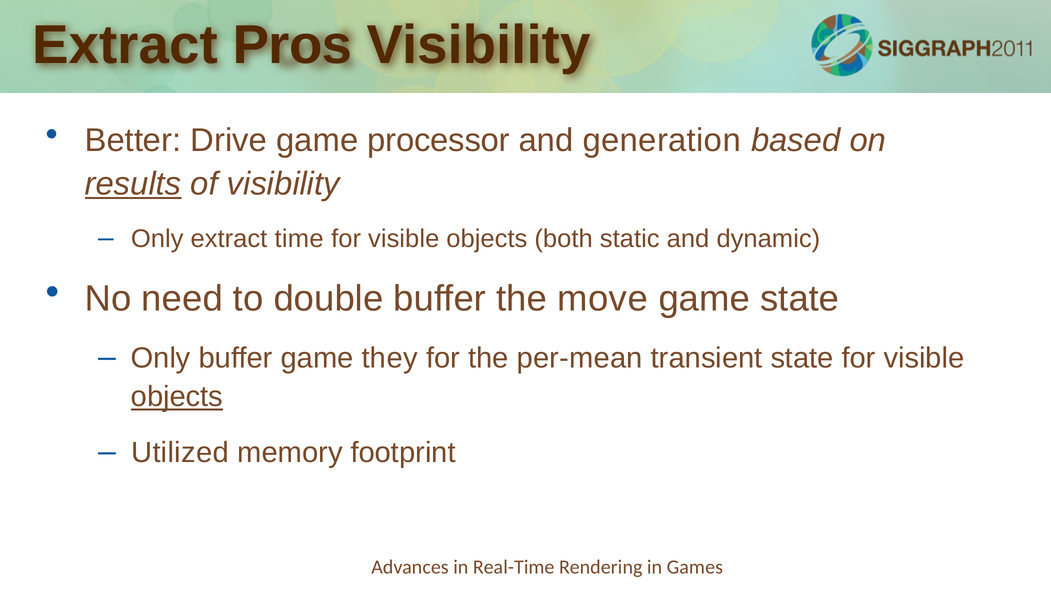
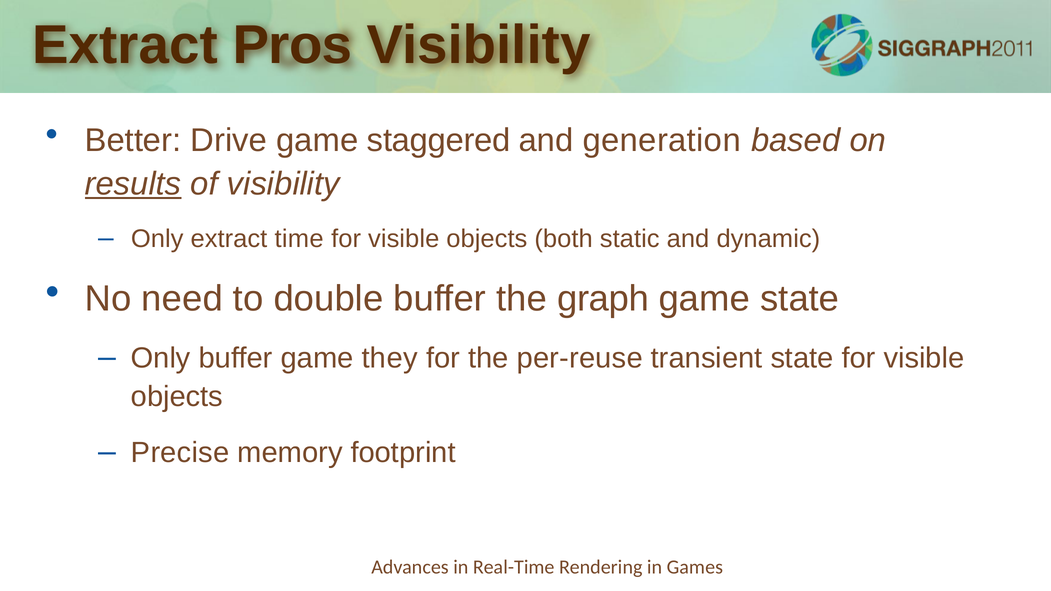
processor: processor -> staggered
move: move -> graph
per-mean: per-mean -> per-reuse
objects at (177, 397) underline: present -> none
Utilized: Utilized -> Precise
